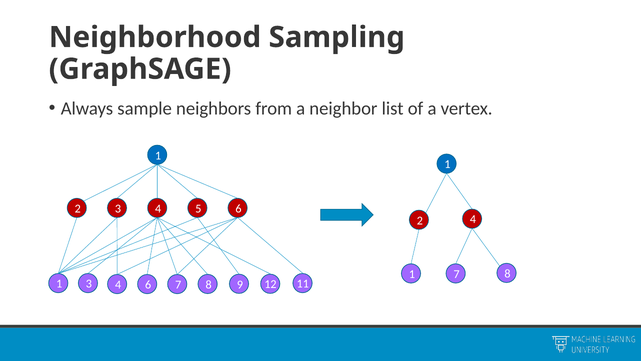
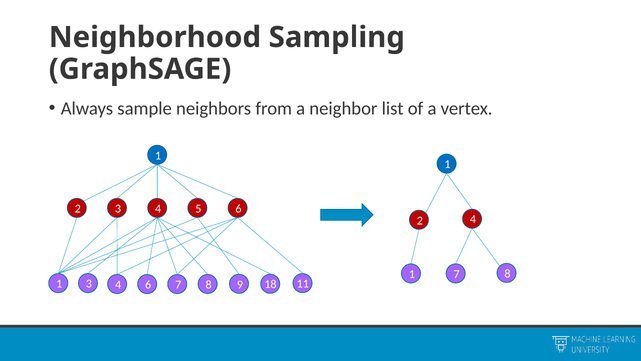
12: 12 -> 18
